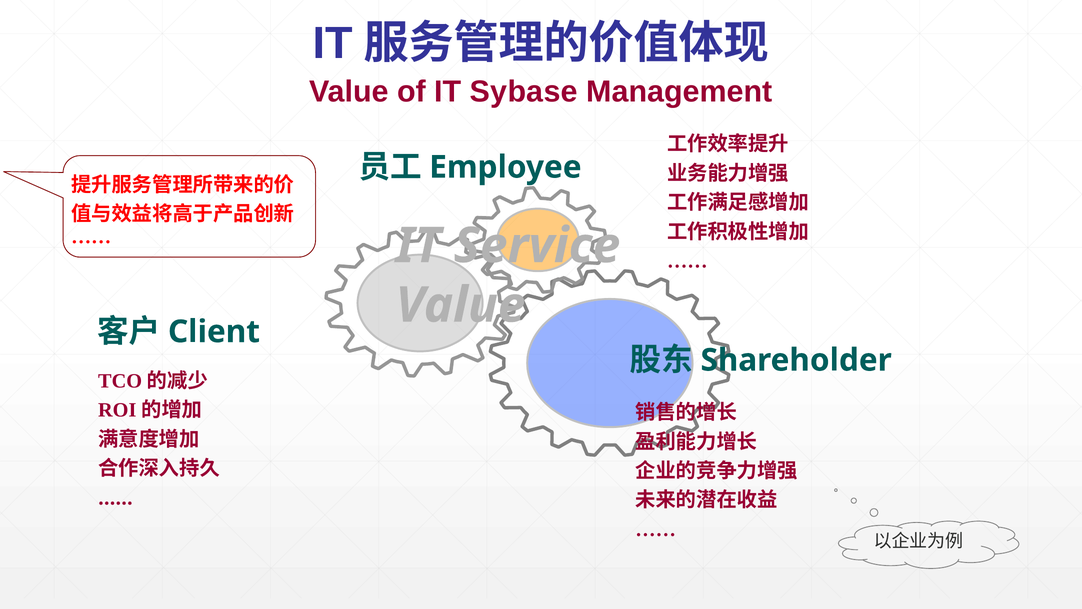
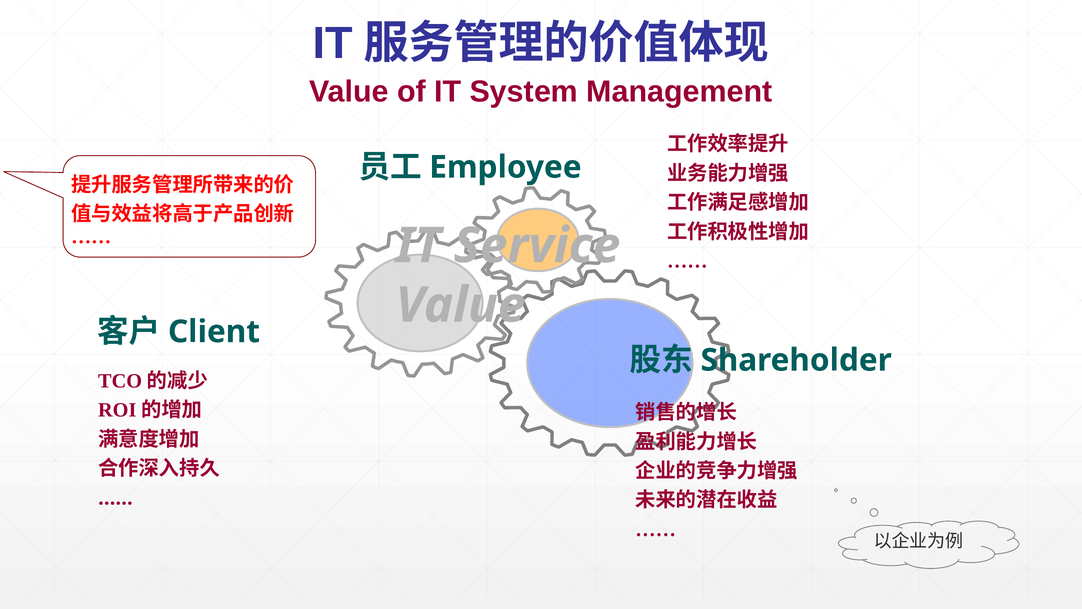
Sybase: Sybase -> System
